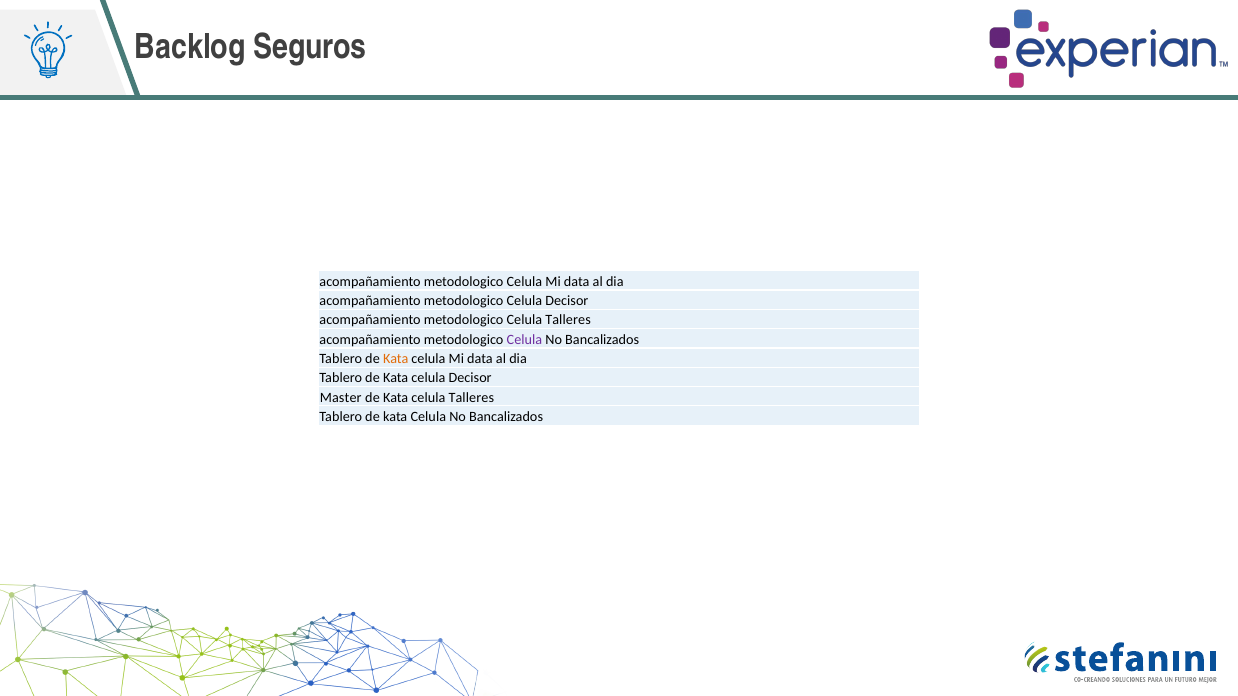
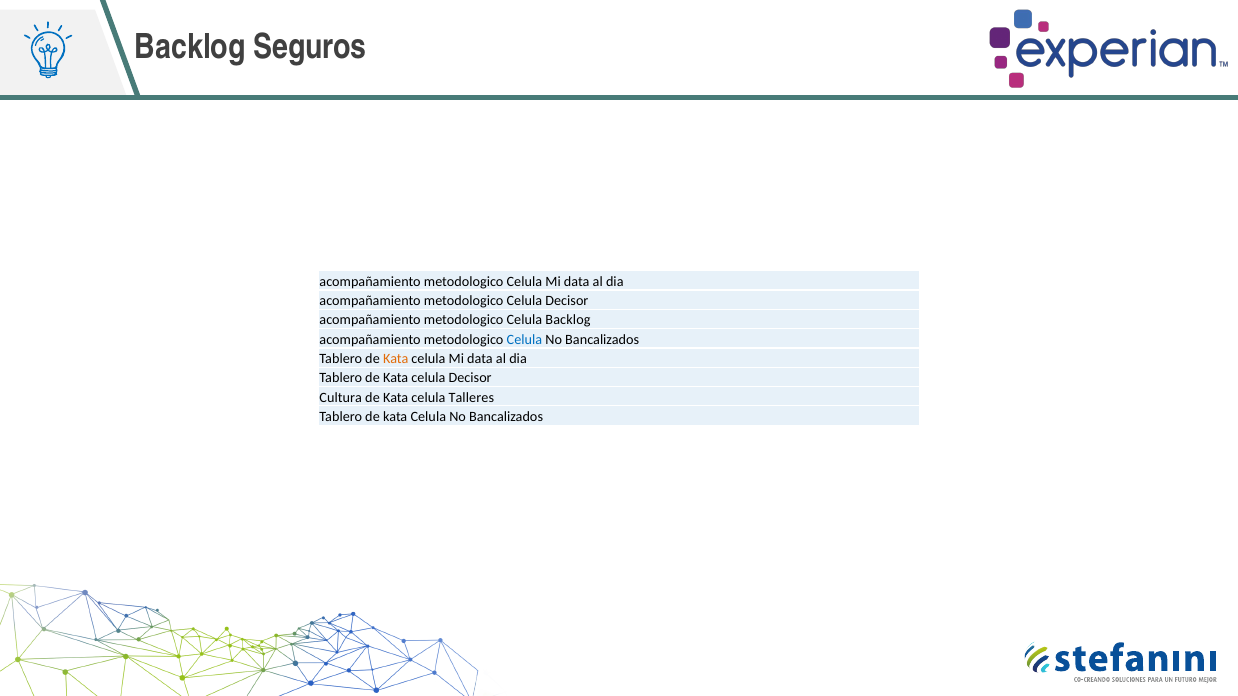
metodologico Celula Talleres: Talleres -> Backlog
Celula at (524, 340) colour: purple -> blue
Master: Master -> Cultura
